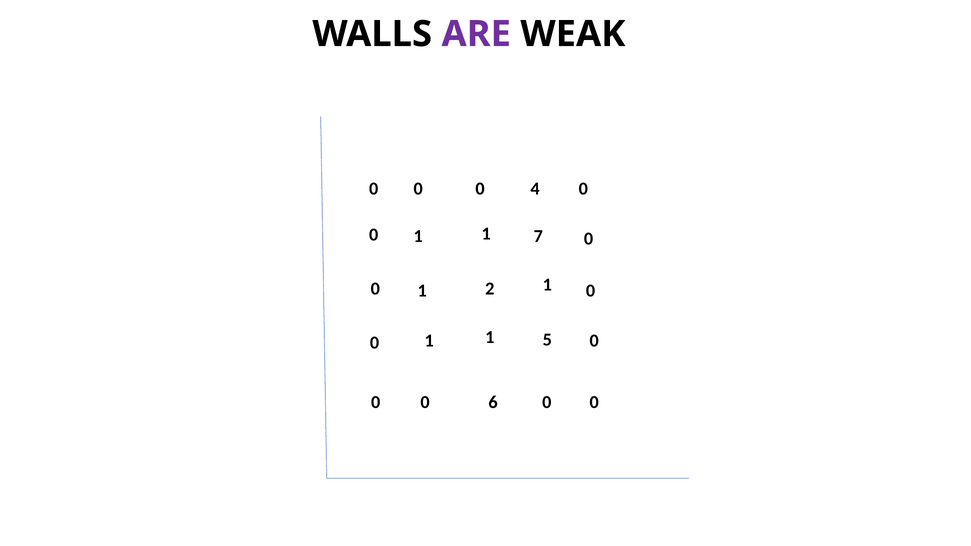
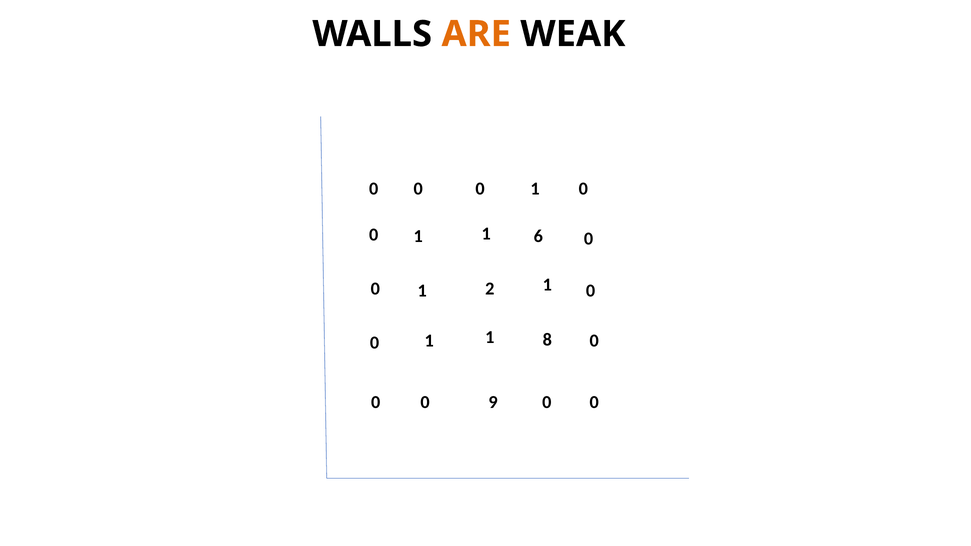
ARE colour: purple -> orange
4 at (535, 189): 4 -> 1
7: 7 -> 6
5: 5 -> 8
6: 6 -> 9
